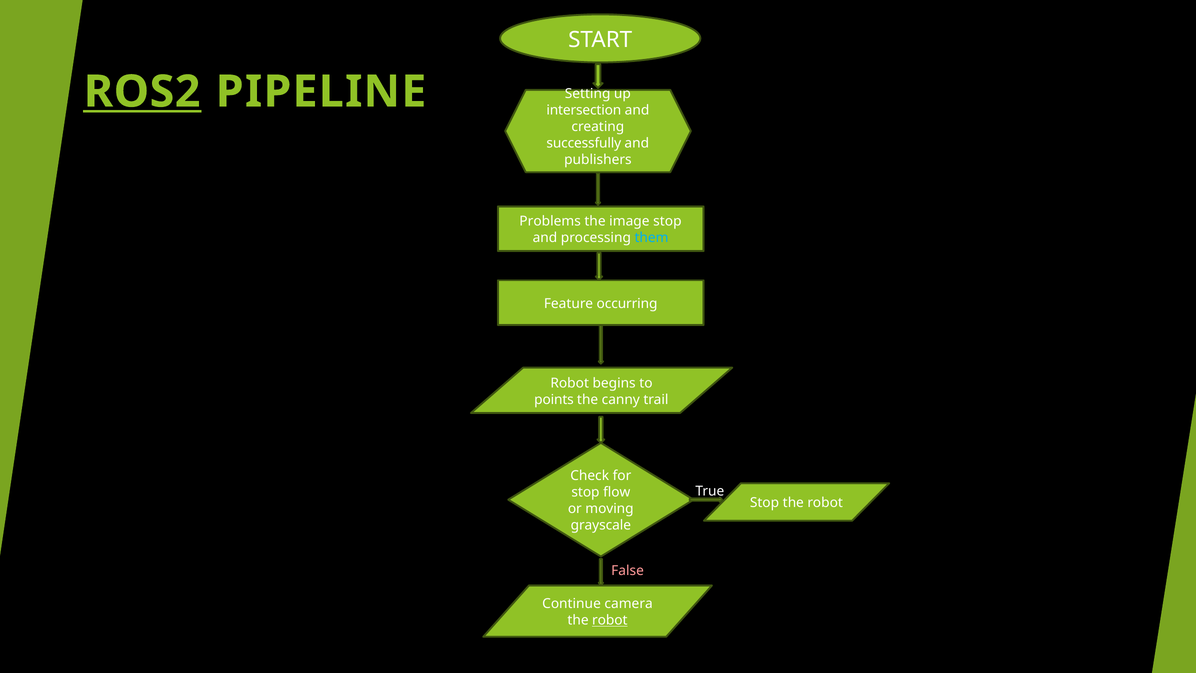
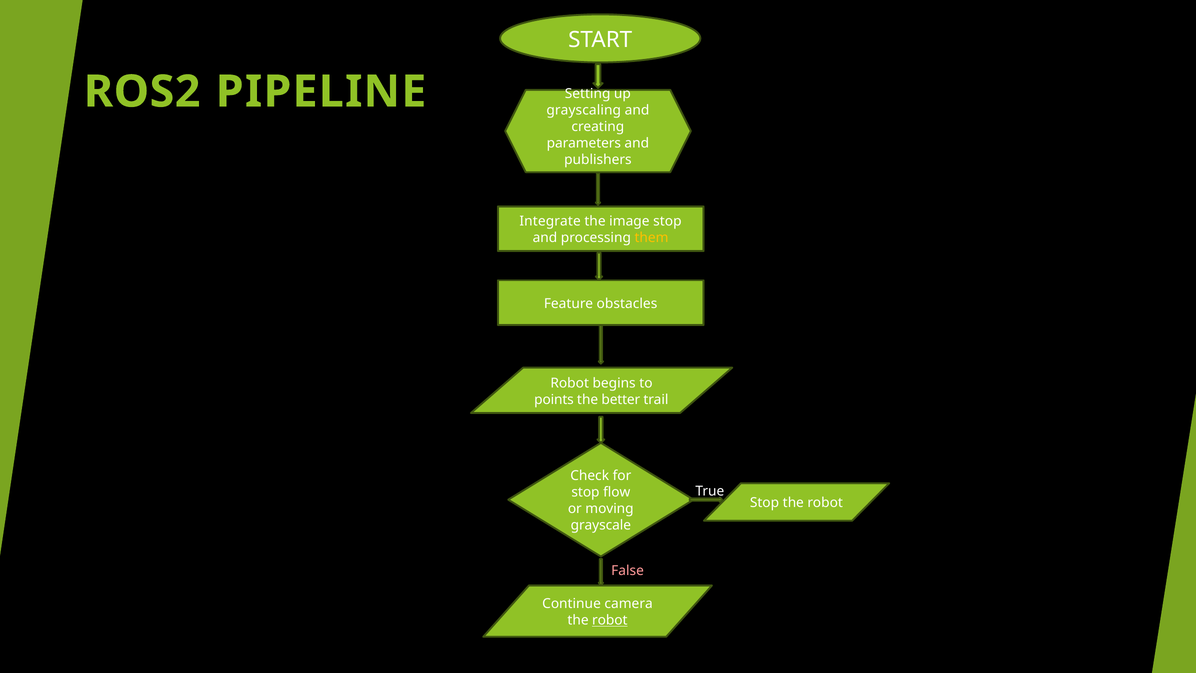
ROS2 underline: present -> none
intersection: intersection -> grayscaling
successfully: successfully -> parameters
Problems: Problems -> Integrate
them colour: light blue -> yellow
occurring: occurring -> obstacles
canny: canny -> better
